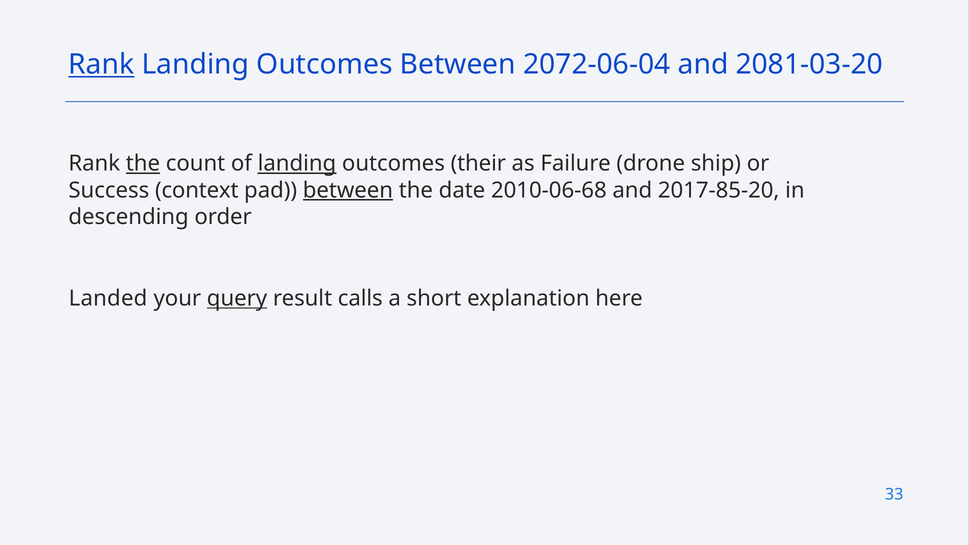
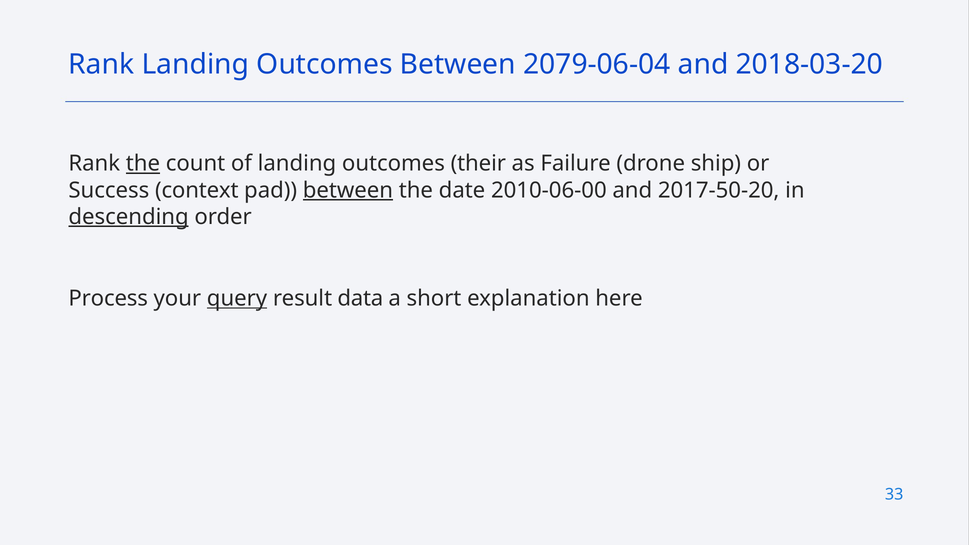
Rank at (101, 64) underline: present -> none
2072-06-04: 2072-06-04 -> 2079-06-04
2081-03-20: 2081-03-20 -> 2018-03-20
landing at (297, 164) underline: present -> none
2010-06-68: 2010-06-68 -> 2010-06-00
2017-85-20: 2017-85-20 -> 2017-50-20
descending underline: none -> present
Landed: Landed -> Process
calls: calls -> data
